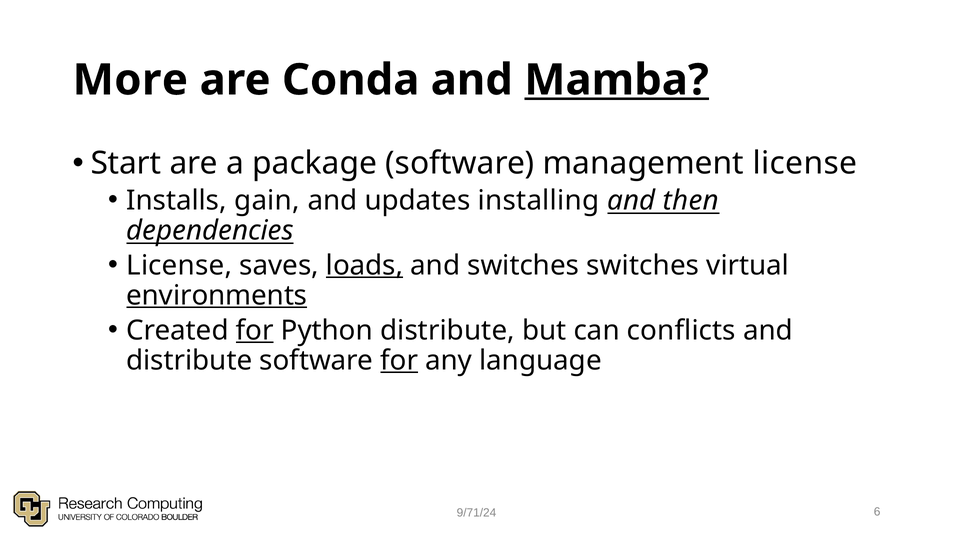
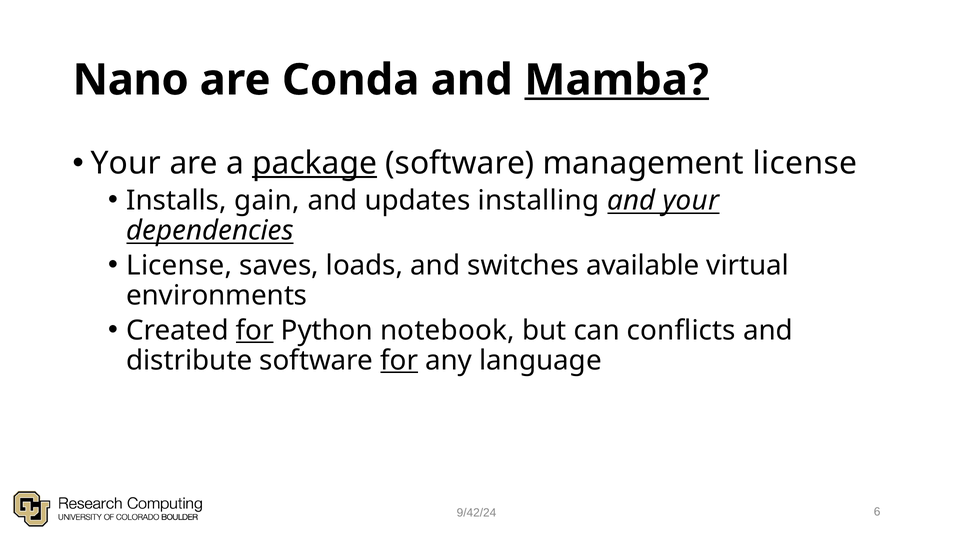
More: More -> Nano
Start at (126, 163): Start -> Your
package underline: none -> present
and then: then -> your
loads underline: present -> none
switches switches: switches -> available
environments underline: present -> none
Python distribute: distribute -> notebook
9/71/24: 9/71/24 -> 9/42/24
